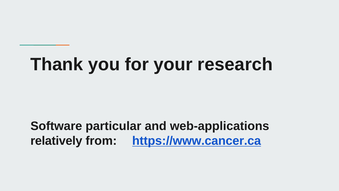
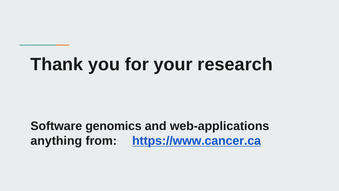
particular: particular -> genomics
relatively: relatively -> anything
